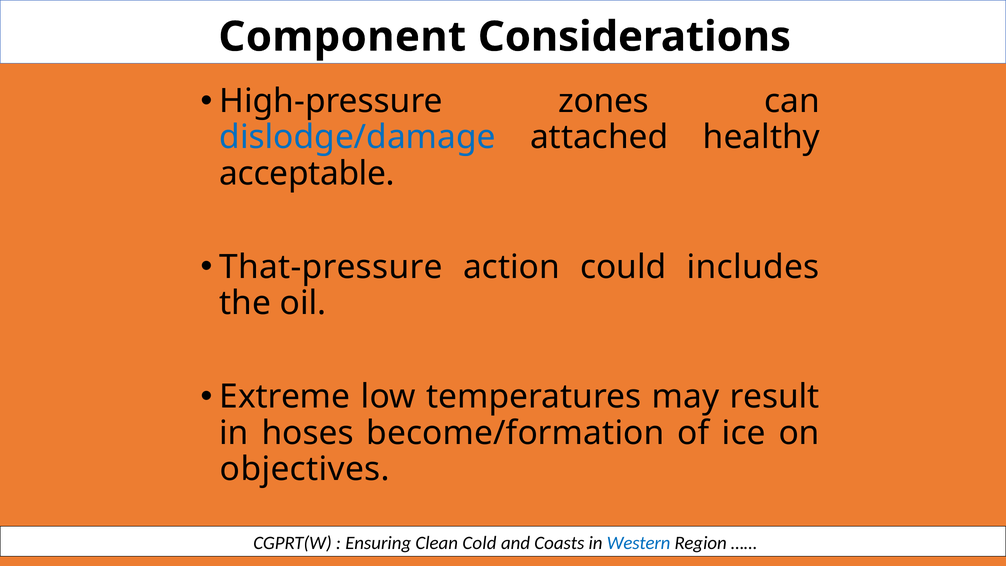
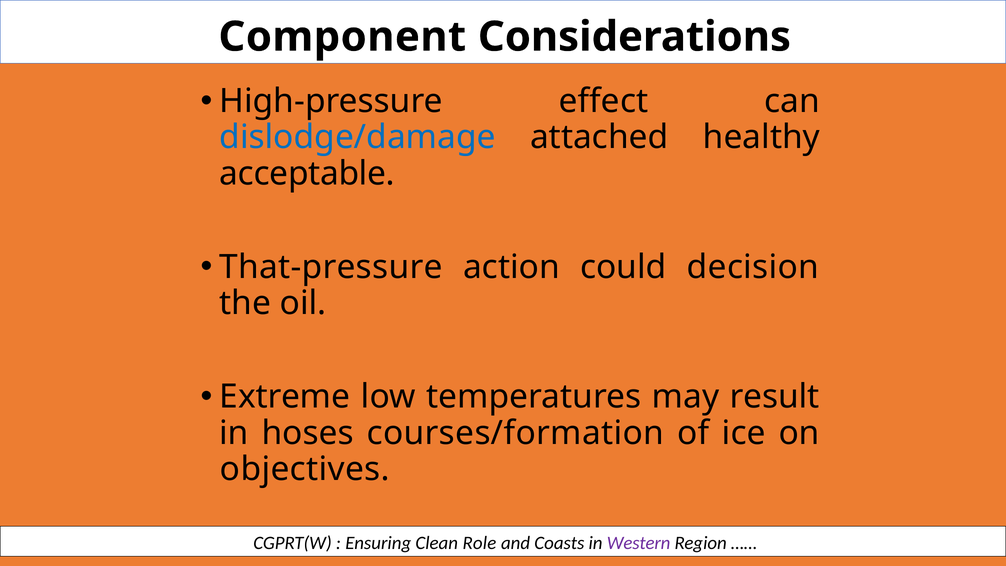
zones: zones -> effect
includes: includes -> decision
become/formation: become/formation -> courses/formation
Cold: Cold -> Role
Western colour: blue -> purple
